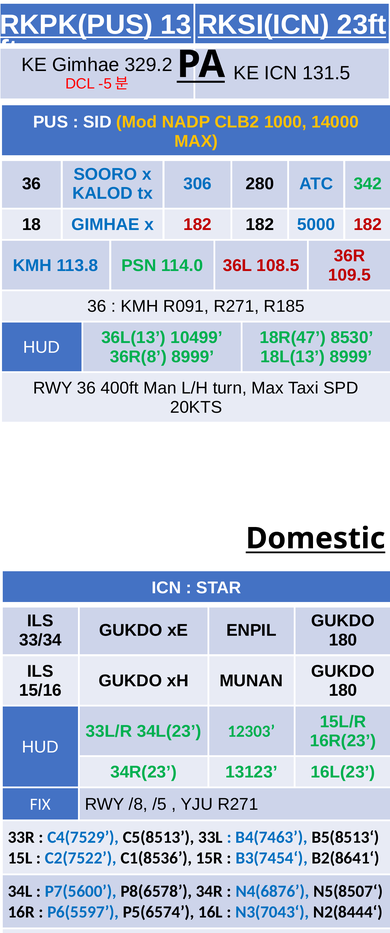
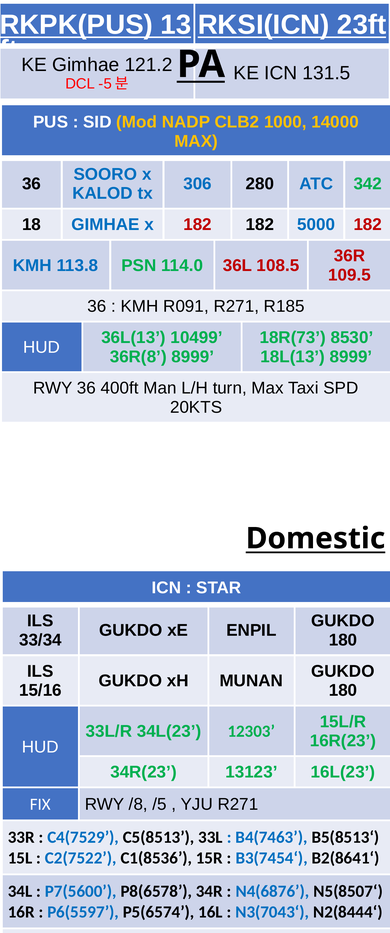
329.2: 329.2 -> 121.2
18R(47: 18R(47 -> 18R(73
